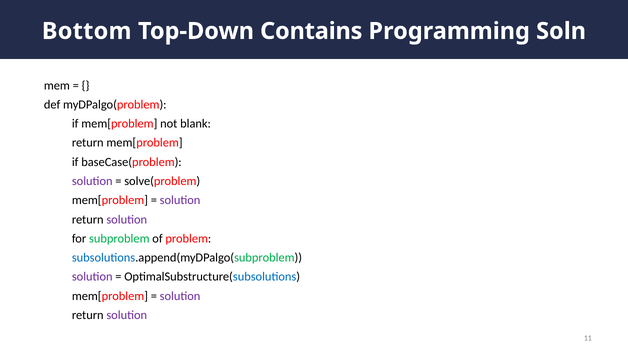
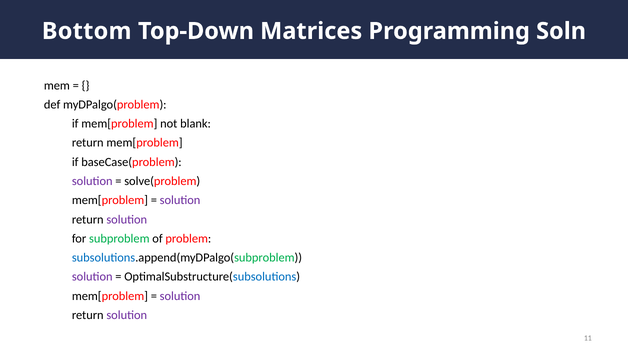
Contains: Contains -> Matrices
